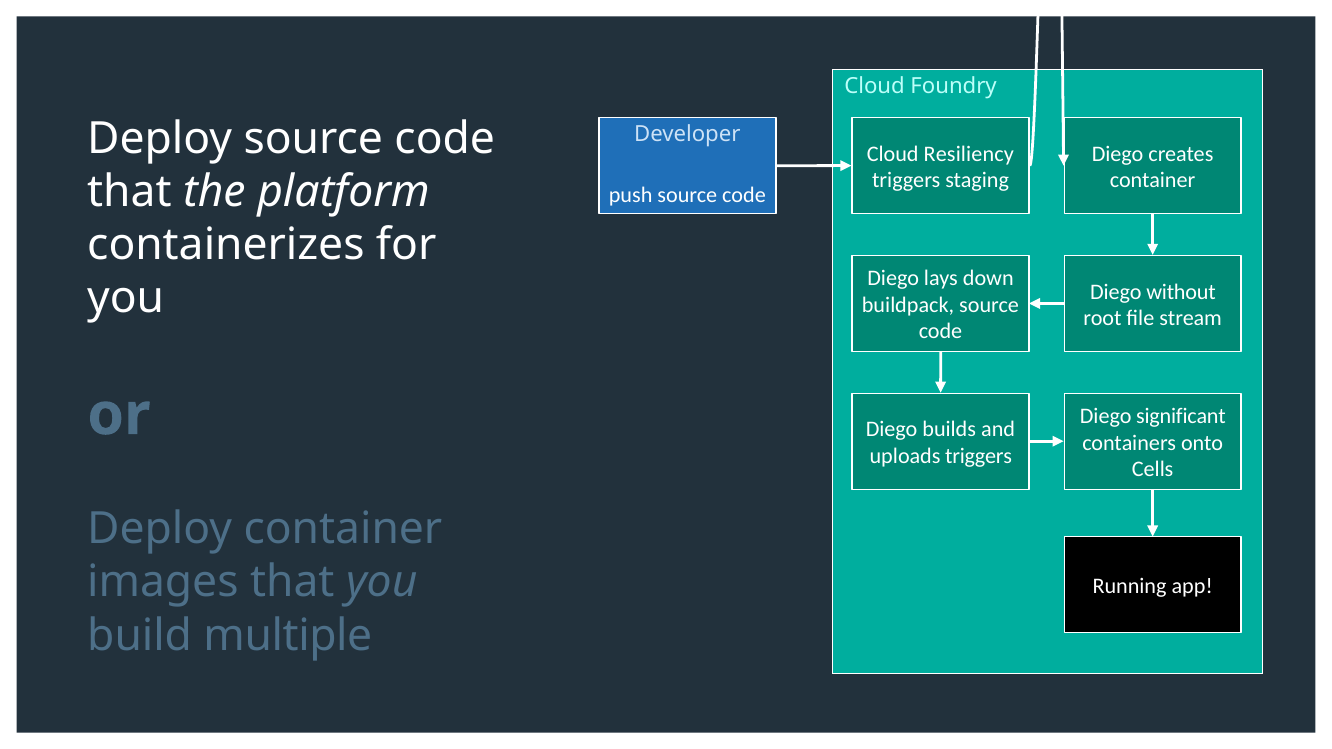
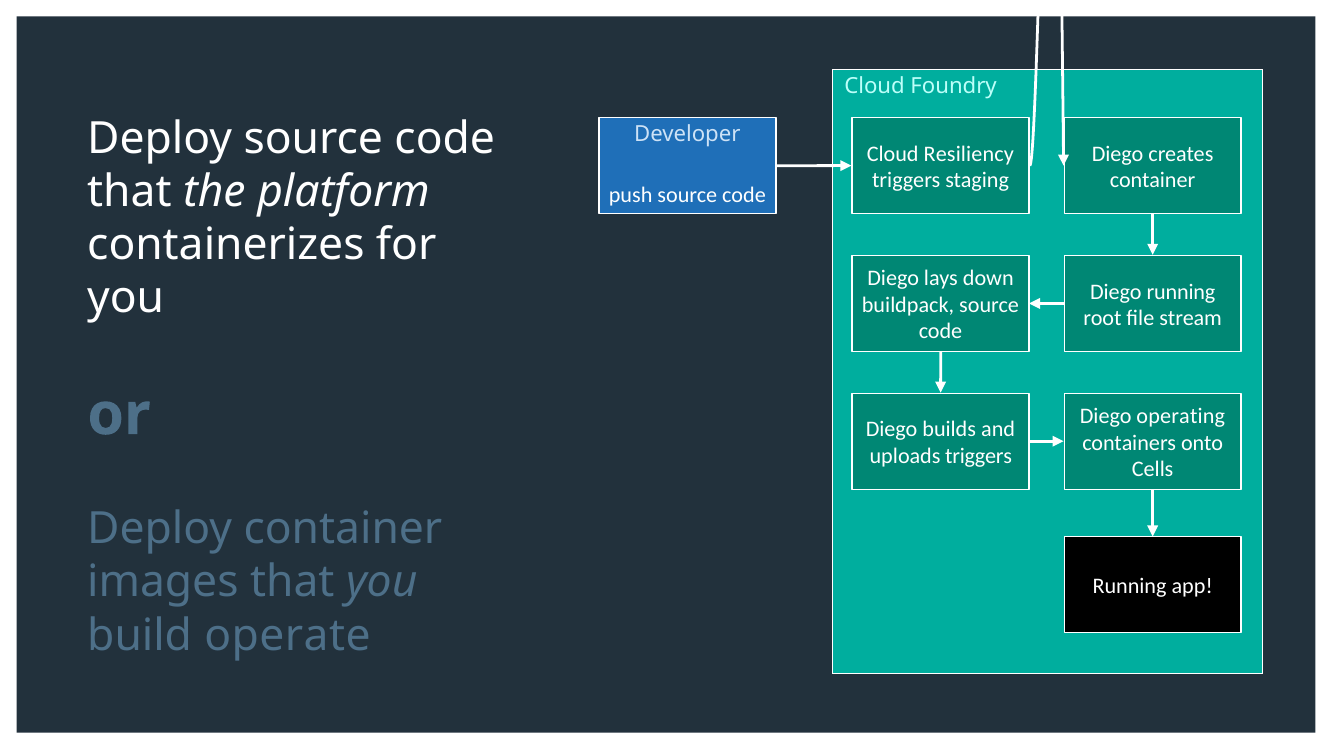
Diego without: without -> running
significant: significant -> operating
multiple: multiple -> operate
